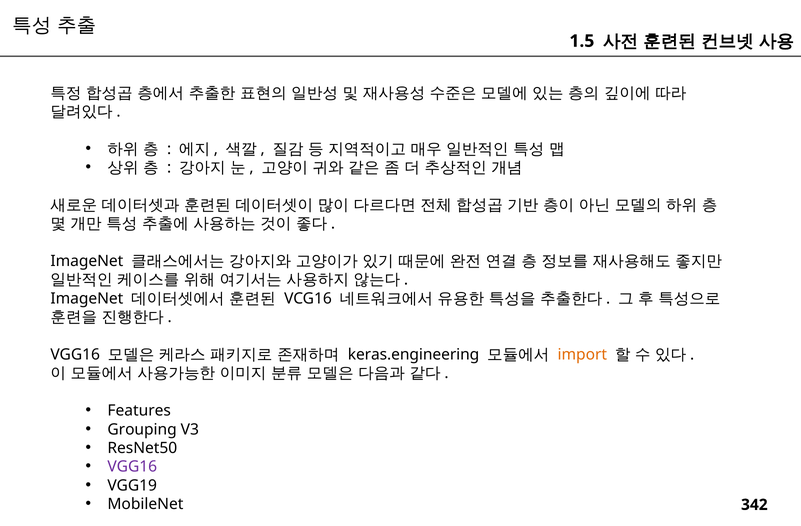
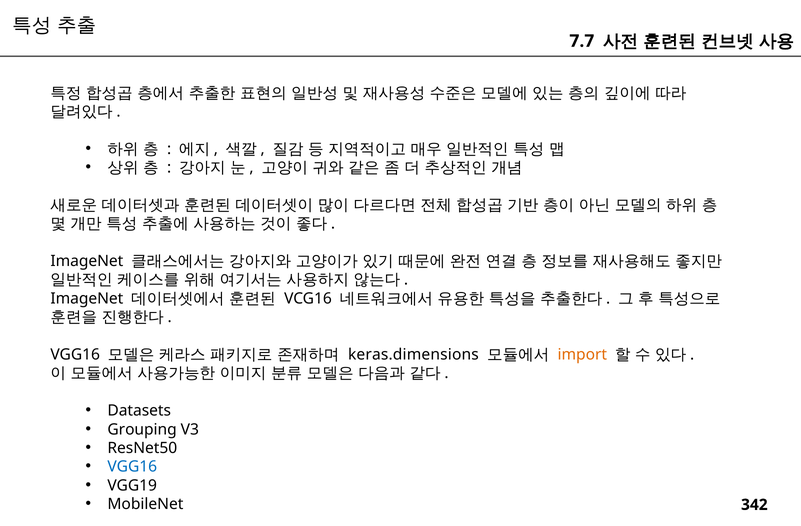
1.5: 1.5 -> 7.7
keras.engineering: keras.engineering -> keras.dimensions
Features: Features -> Datasets
VGG16 at (132, 467) colour: purple -> blue
